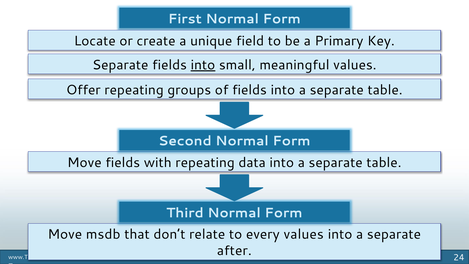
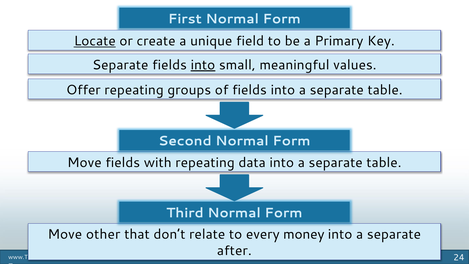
Locate underline: none -> present
msdb: msdb -> other
every values: values -> money
